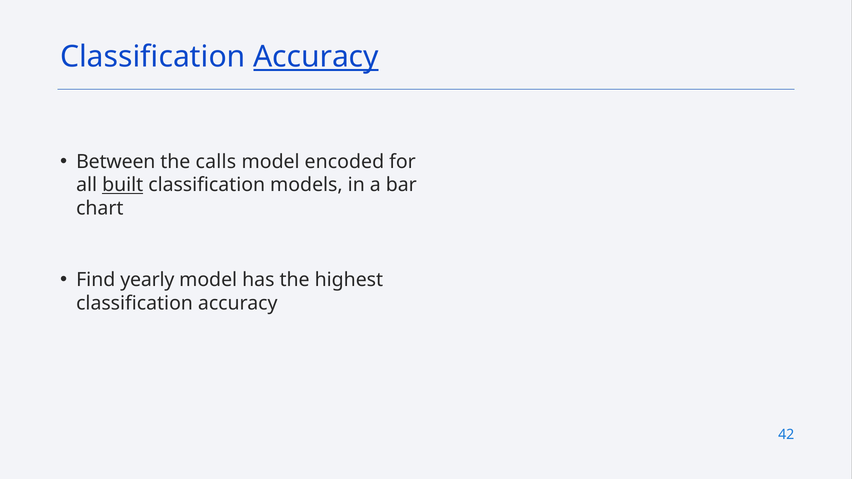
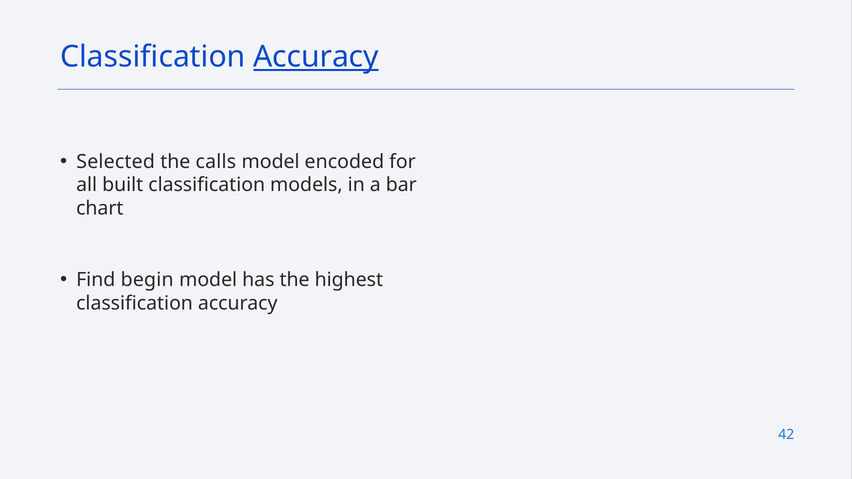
Between: Between -> Selected
built underline: present -> none
yearly: yearly -> begin
